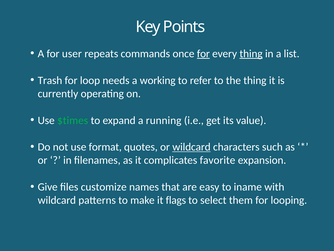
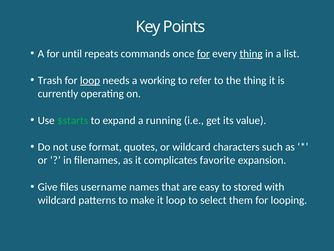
user: user -> until
loop at (90, 80) underline: none -> present
$times: $times -> $starts
wildcard at (191, 147) underline: present -> none
customize: customize -> username
iname: iname -> stored
it flags: flags -> loop
